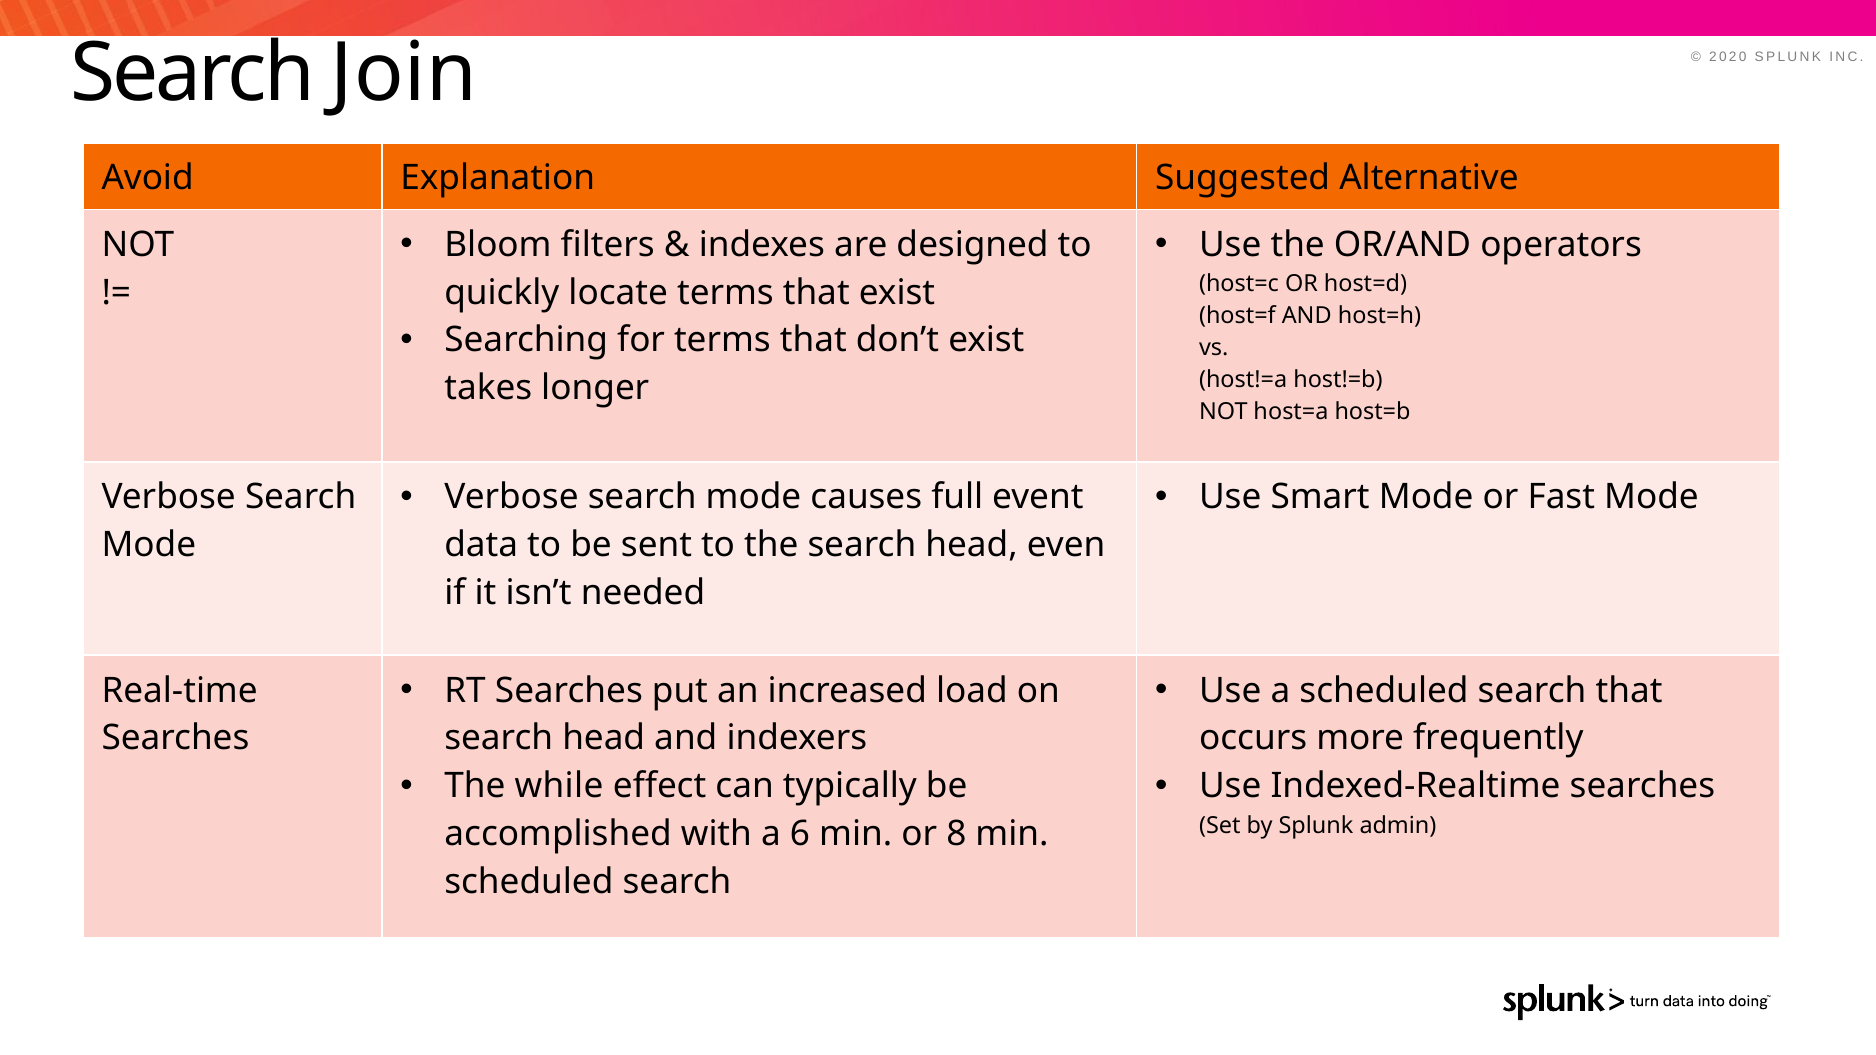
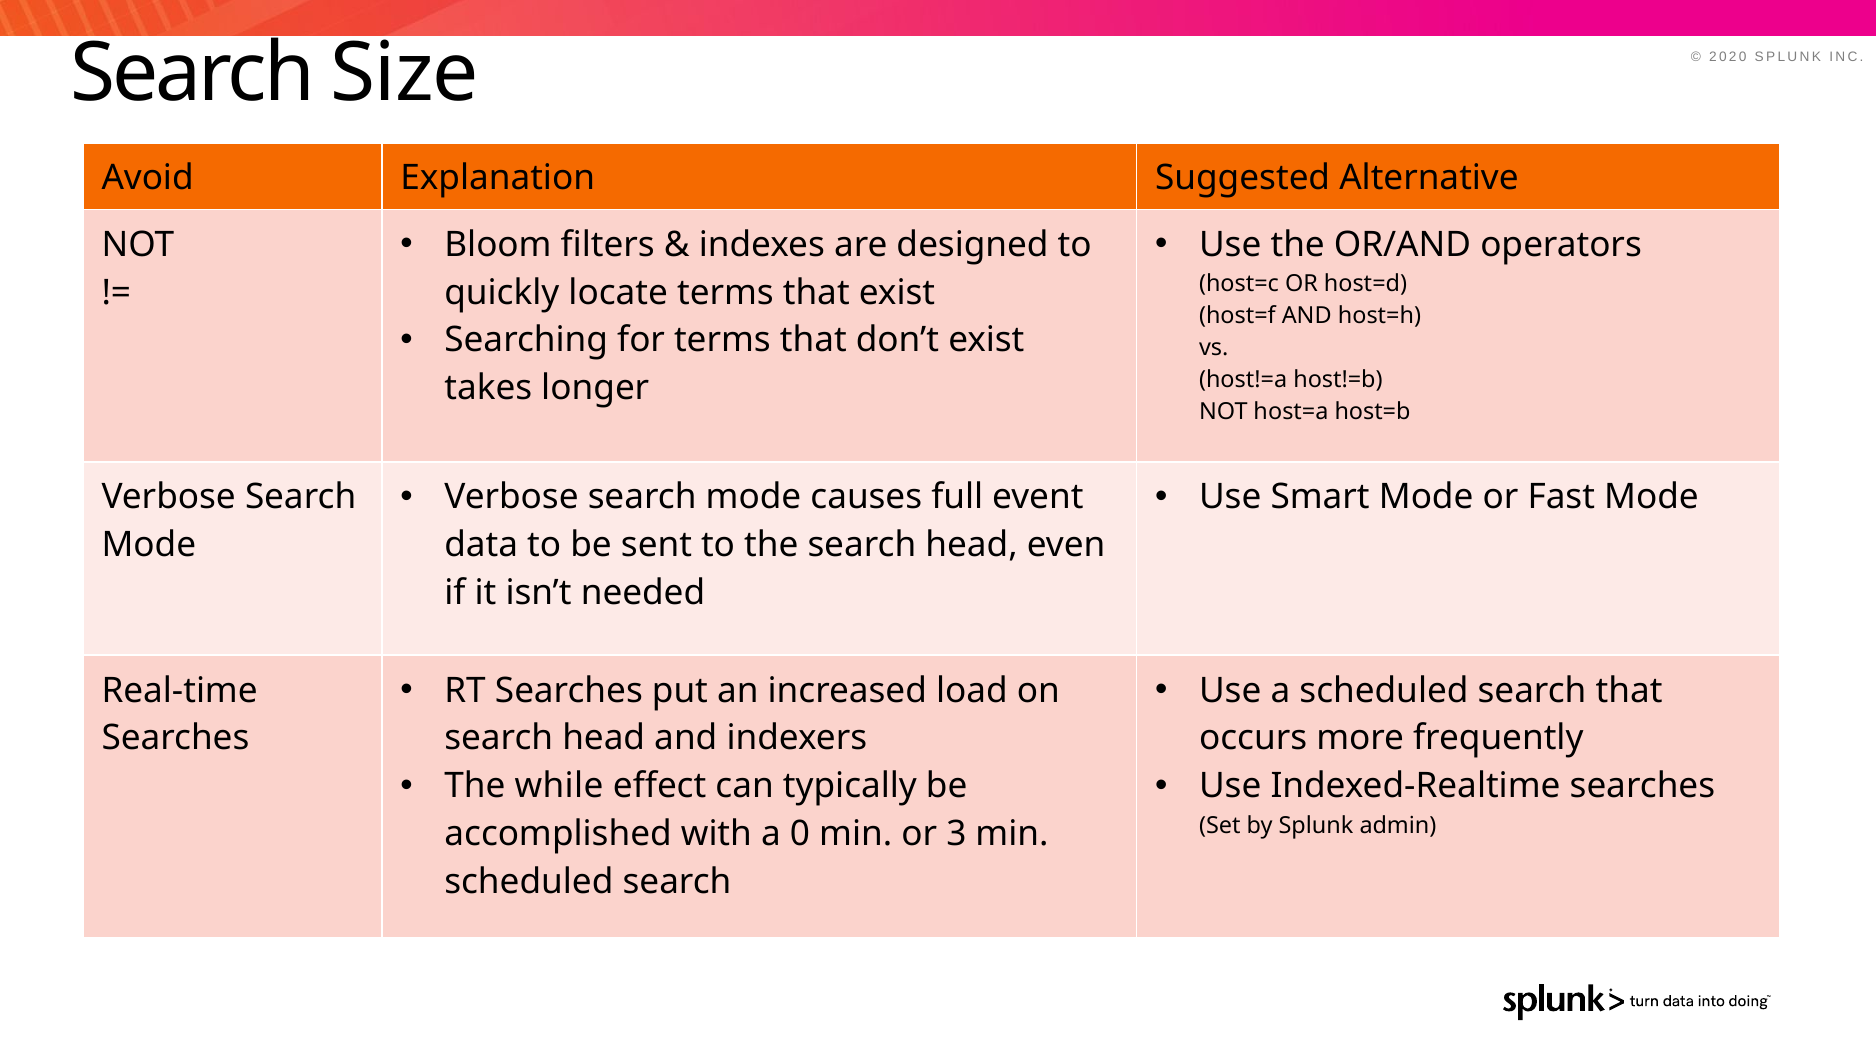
Join: Join -> Size
6: 6 -> 0
8: 8 -> 3
